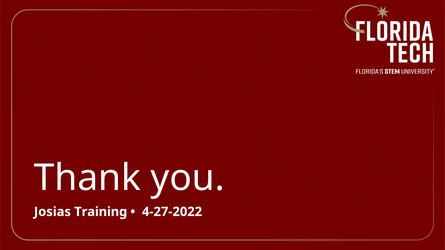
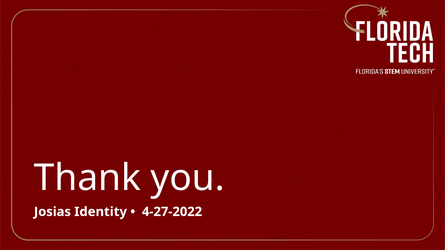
Training: Training -> Identity
